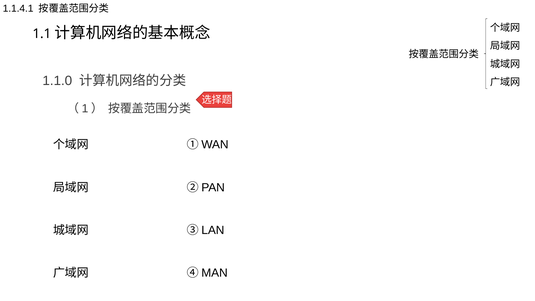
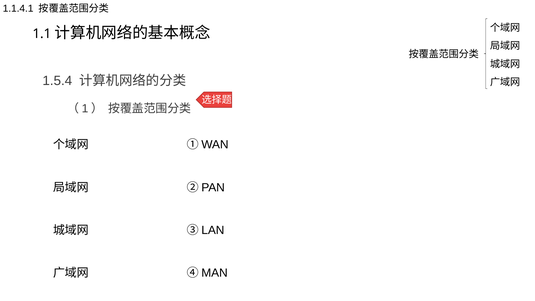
1.1.0: 1.1.0 -> 1.5.4
